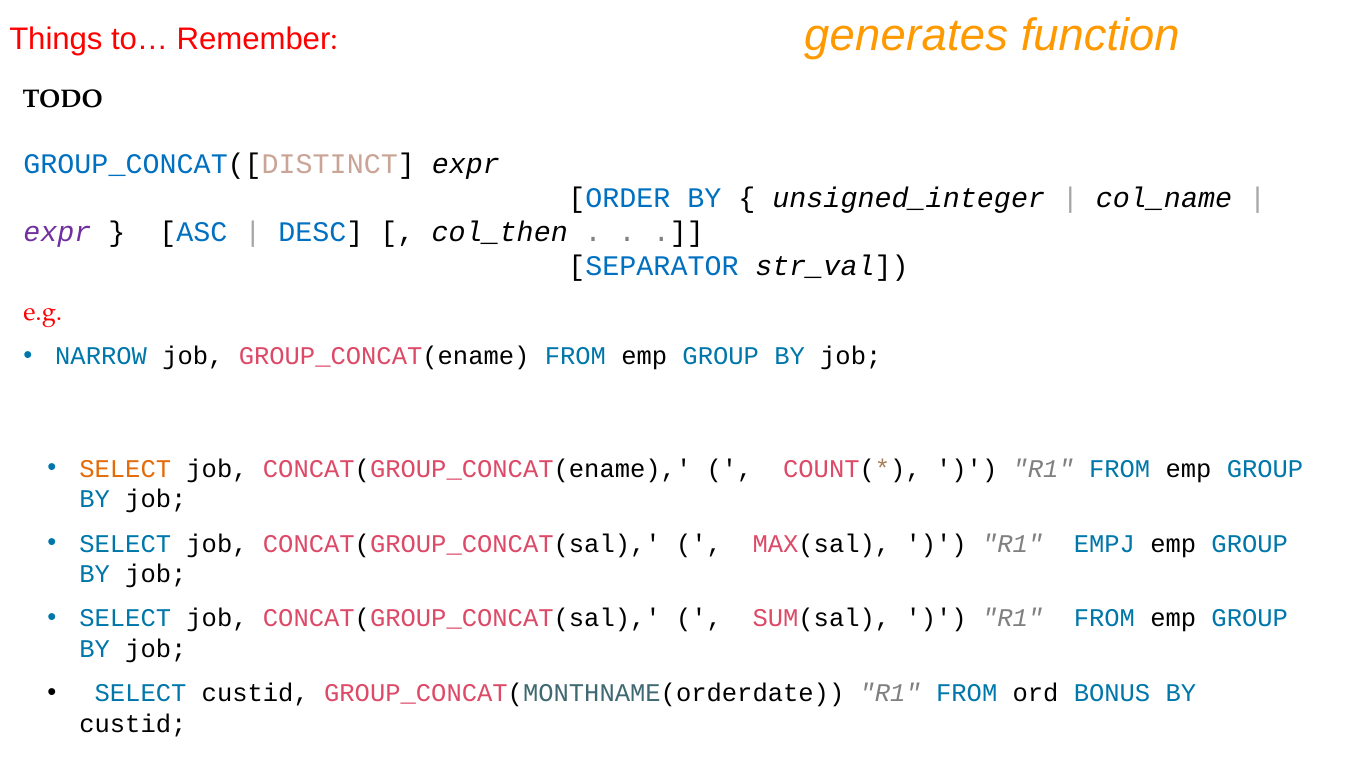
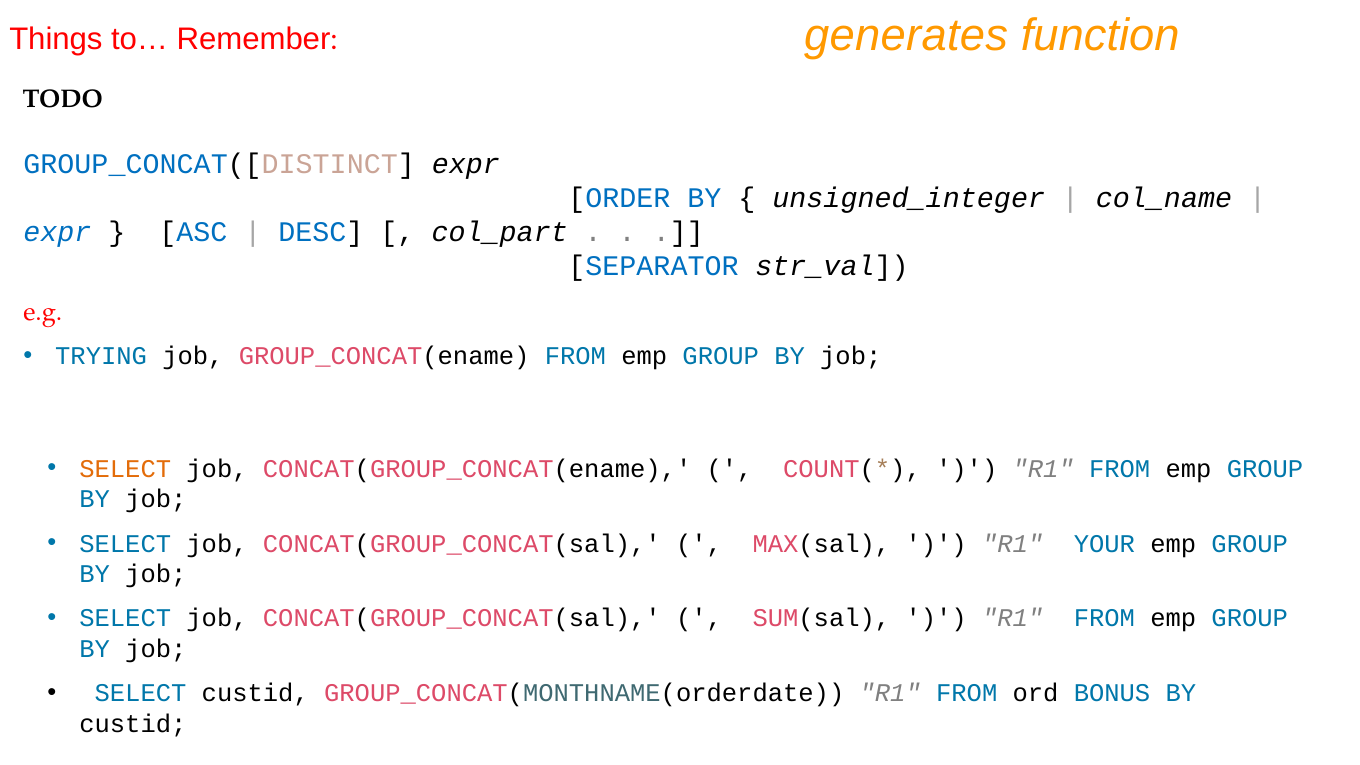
expr at (57, 233) colour: purple -> blue
col_then: col_then -> col_part
NARROW: NARROW -> TRYING
EMPJ: EMPJ -> YOUR
